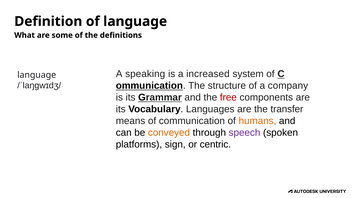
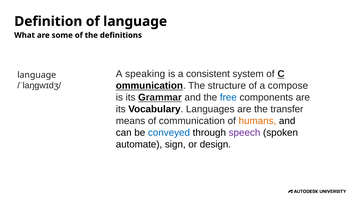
increased: increased -> consistent
company: company -> compose
free colour: red -> blue
conveyed colour: orange -> blue
platforms: platforms -> automate
centric: centric -> design
